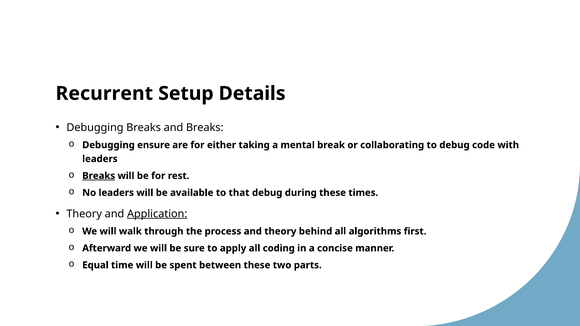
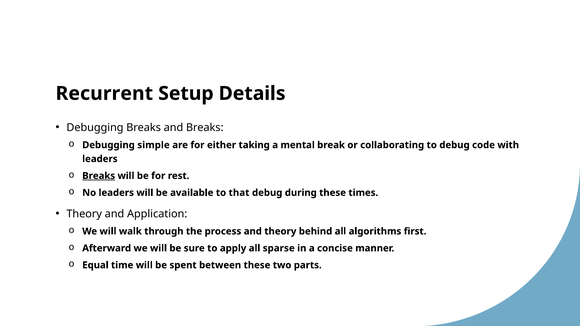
ensure: ensure -> simple
Application underline: present -> none
coding: coding -> sparse
